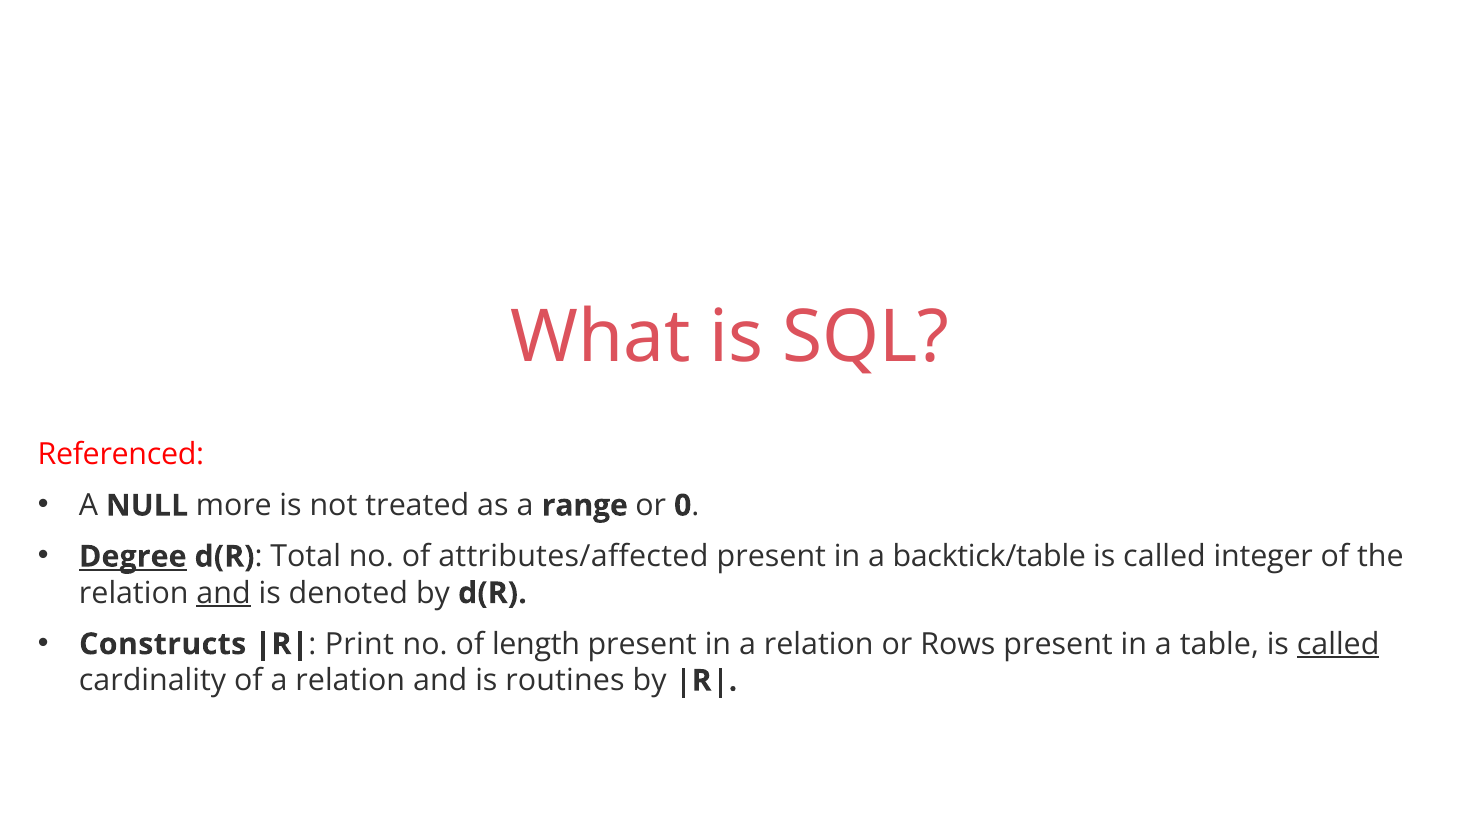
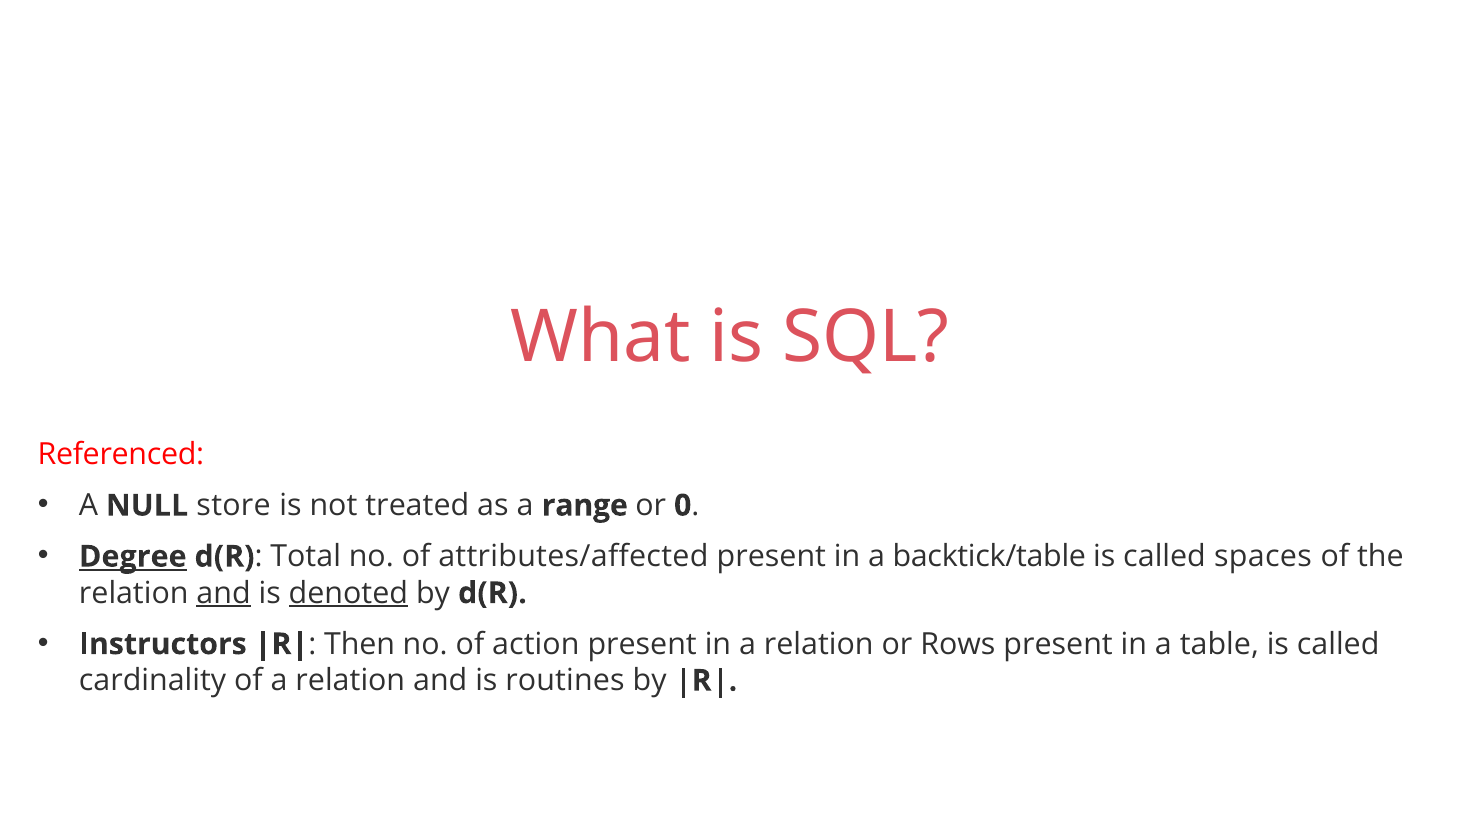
more: more -> store
integer: integer -> spaces
denoted underline: none -> present
Constructs: Constructs -> Instructors
Print: Print -> Then
length: length -> action
called at (1338, 644) underline: present -> none
